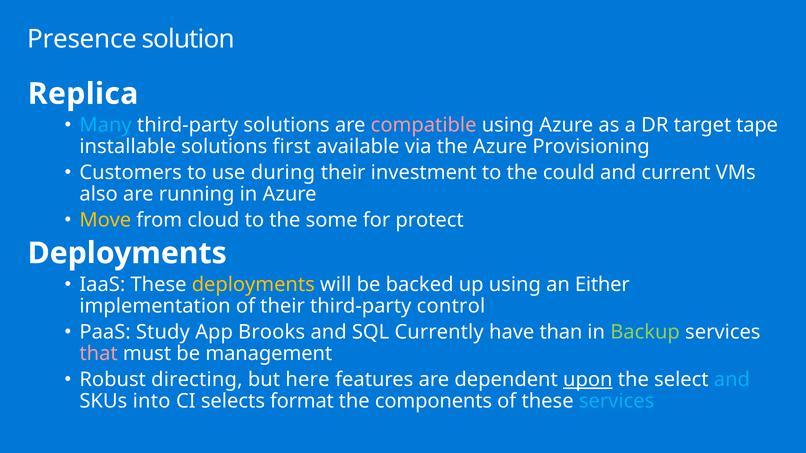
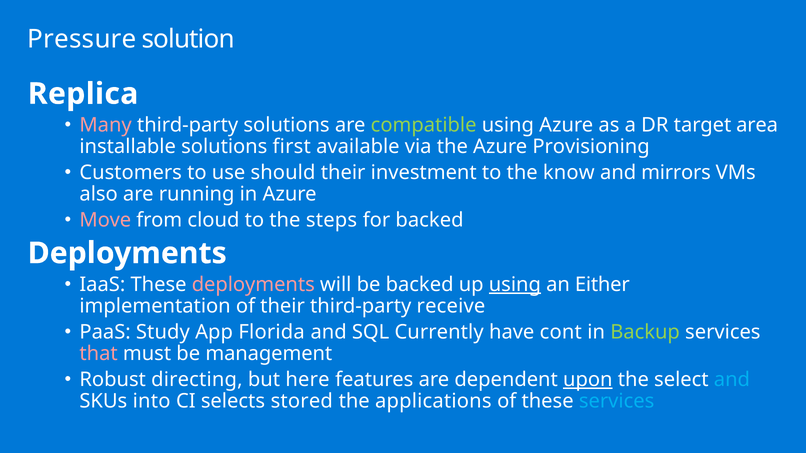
Presence: Presence -> Pressure
Many colour: light blue -> pink
compatible colour: pink -> light green
tape: tape -> area
during: during -> should
could: could -> know
current: current -> mirrors
Move colour: yellow -> pink
some: some -> steps
for protect: protect -> backed
deployments at (253, 285) colour: yellow -> pink
using at (515, 285) underline: none -> present
control: control -> receive
Brooks: Brooks -> Florida
than: than -> cont
format: format -> stored
components: components -> applications
